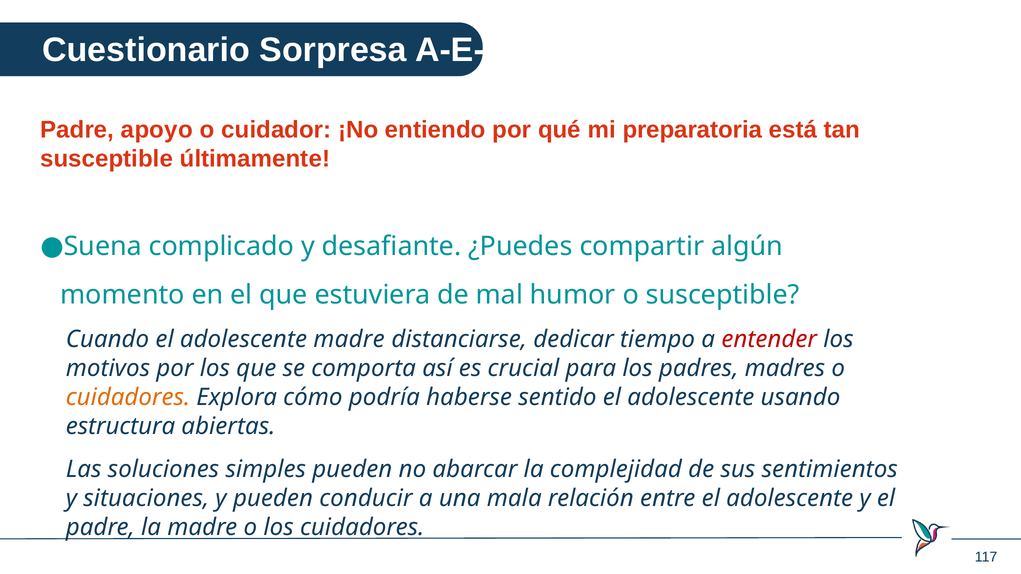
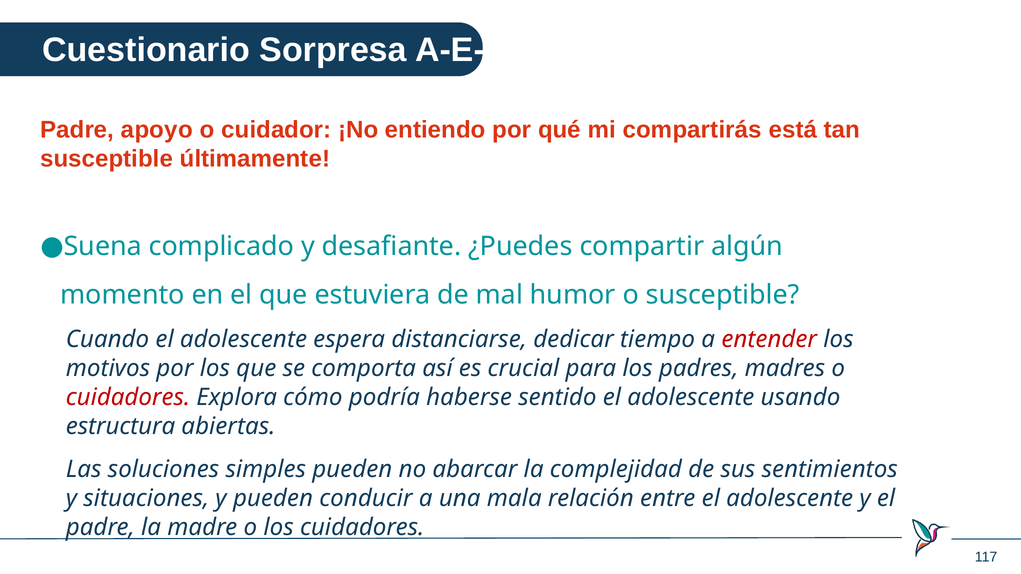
preparatoria: preparatoria -> compartirás
adolescente madre: madre -> espera
cuidadores at (128, 398) colour: orange -> red
